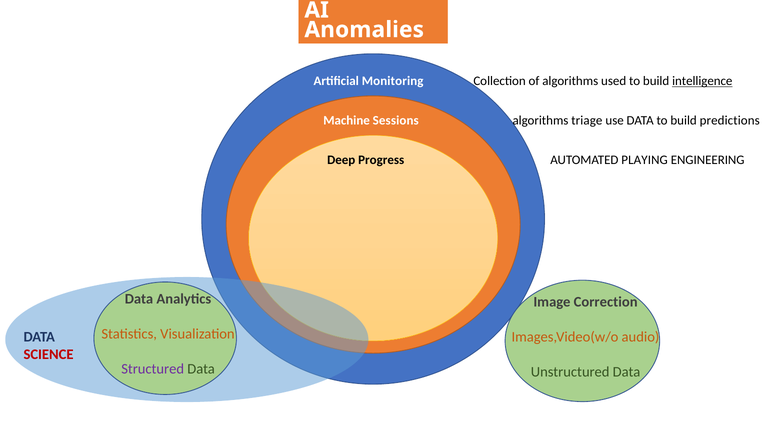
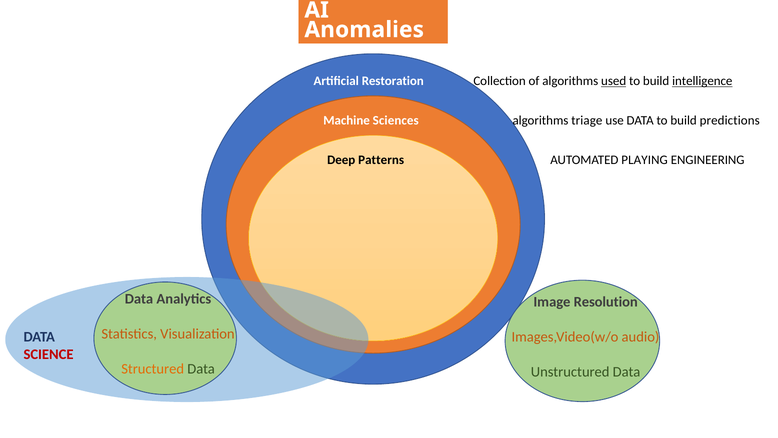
Monitoring: Monitoring -> Restoration
used underline: none -> present
Sessions: Sessions -> Sciences
Progress: Progress -> Patterns
Correction: Correction -> Resolution
Structured colour: purple -> orange
